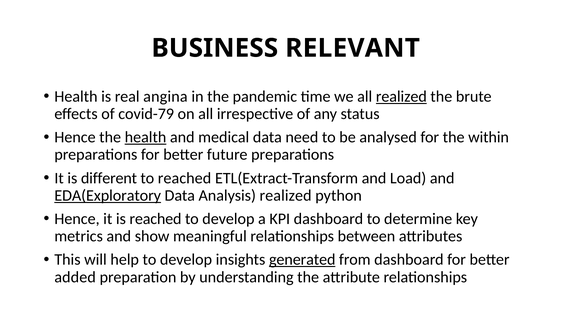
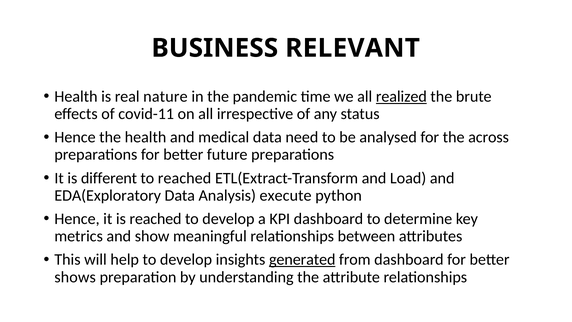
angina: angina -> nature
covid-79: covid-79 -> covid-11
health at (146, 137) underline: present -> none
within: within -> across
EDA(Exploratory underline: present -> none
Analysis realized: realized -> execute
added: added -> shows
